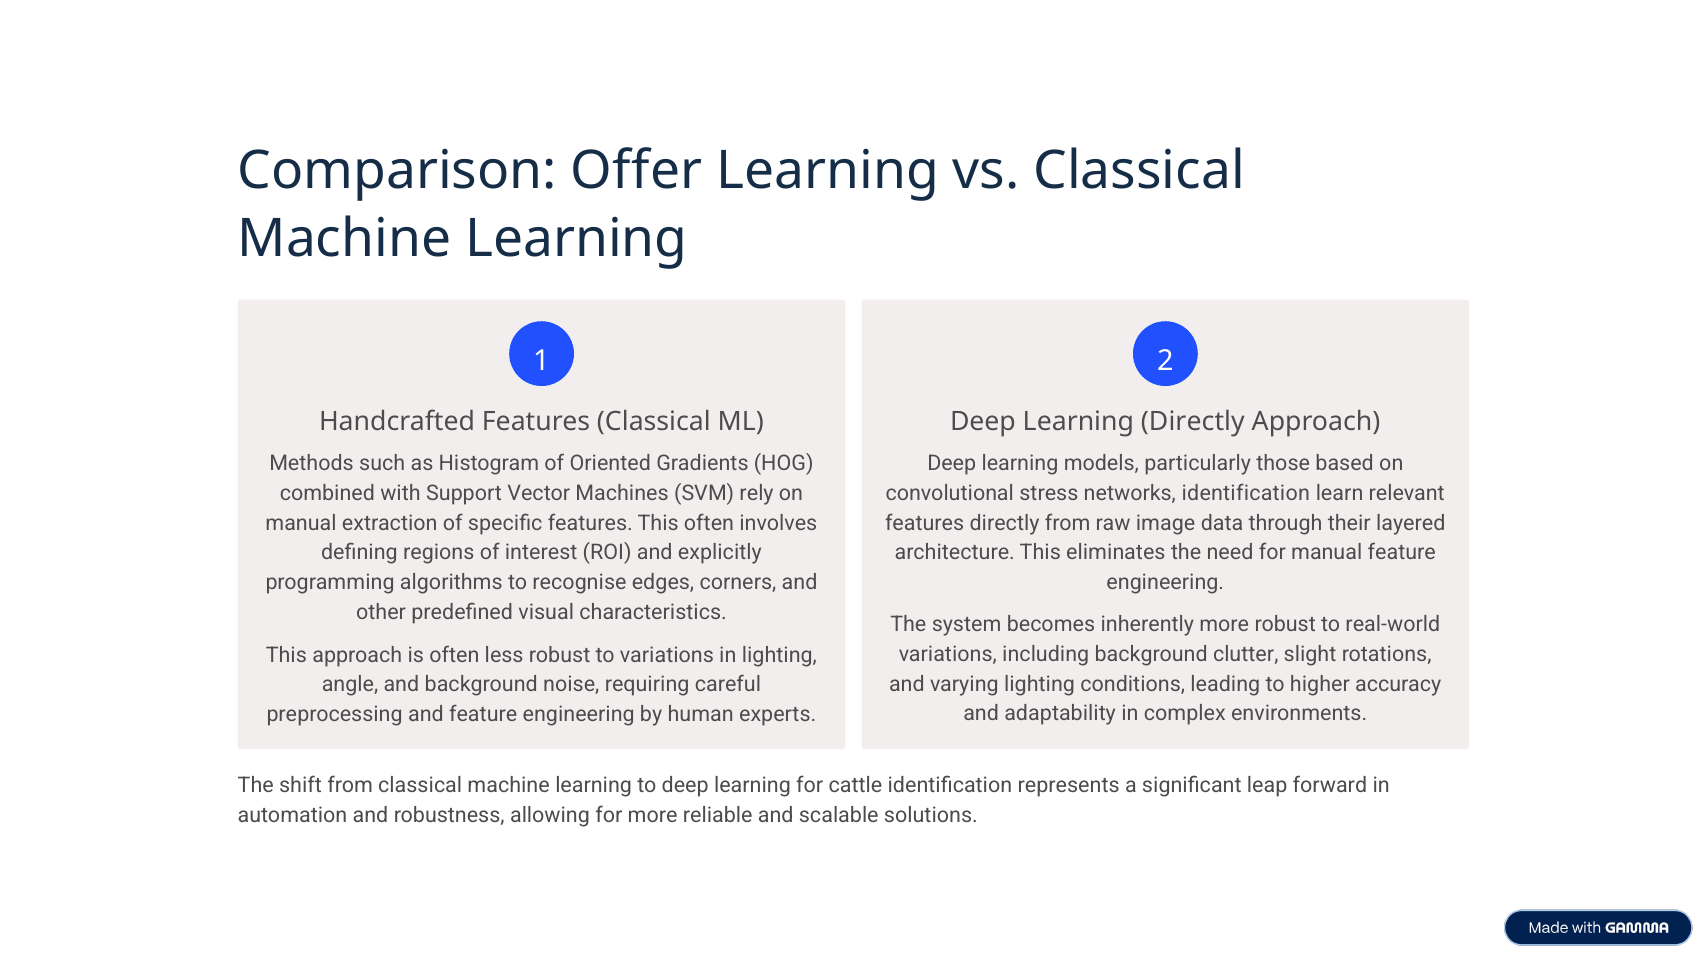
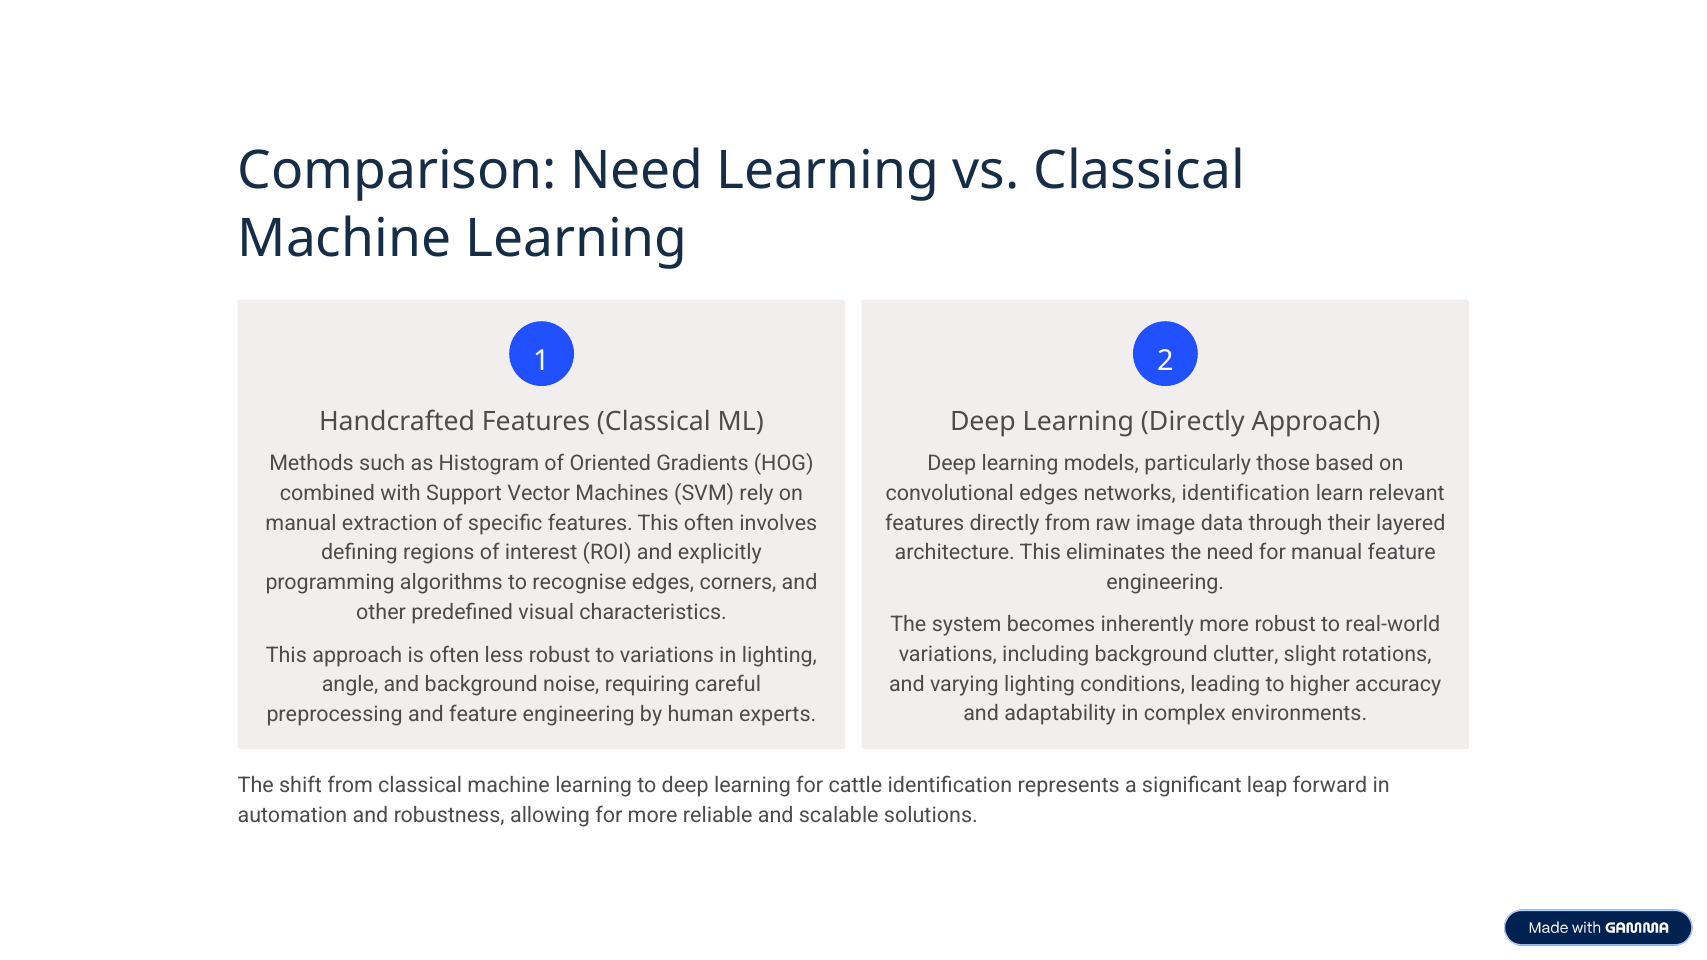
Comparison Offer: Offer -> Need
convolutional stress: stress -> edges
